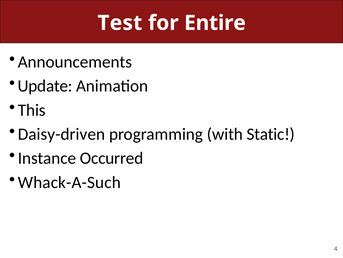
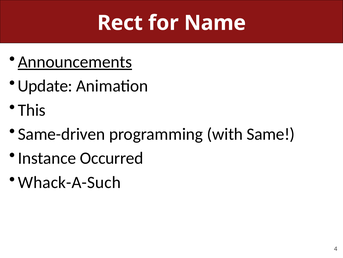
Test: Test -> Rect
Entire: Entire -> Name
Announcements underline: none -> present
Daisy-driven: Daisy-driven -> Same-driven
Static: Static -> Same
